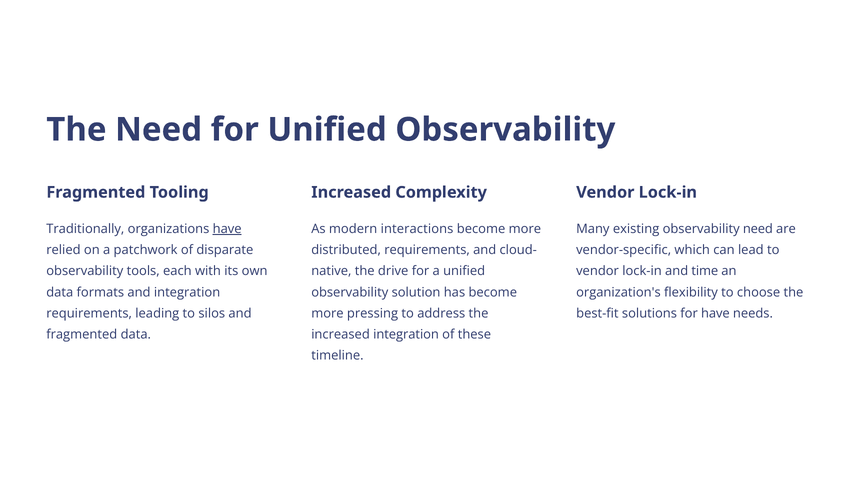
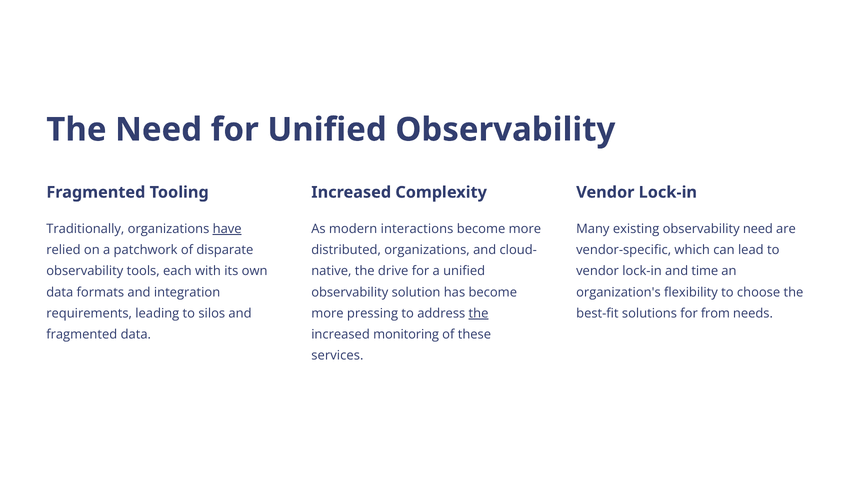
distributed requirements: requirements -> organizations
the at (479, 313) underline: none -> present
for have: have -> from
increased integration: integration -> monitoring
timeline: timeline -> services
